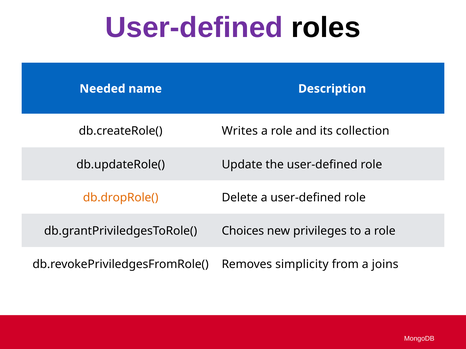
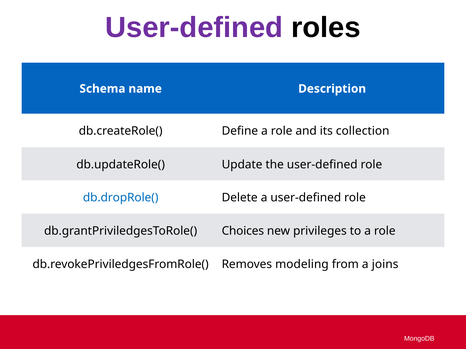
Needed: Needed -> Schema
Writes: Writes -> Define
db.dropRole( colour: orange -> blue
simplicity: simplicity -> modeling
